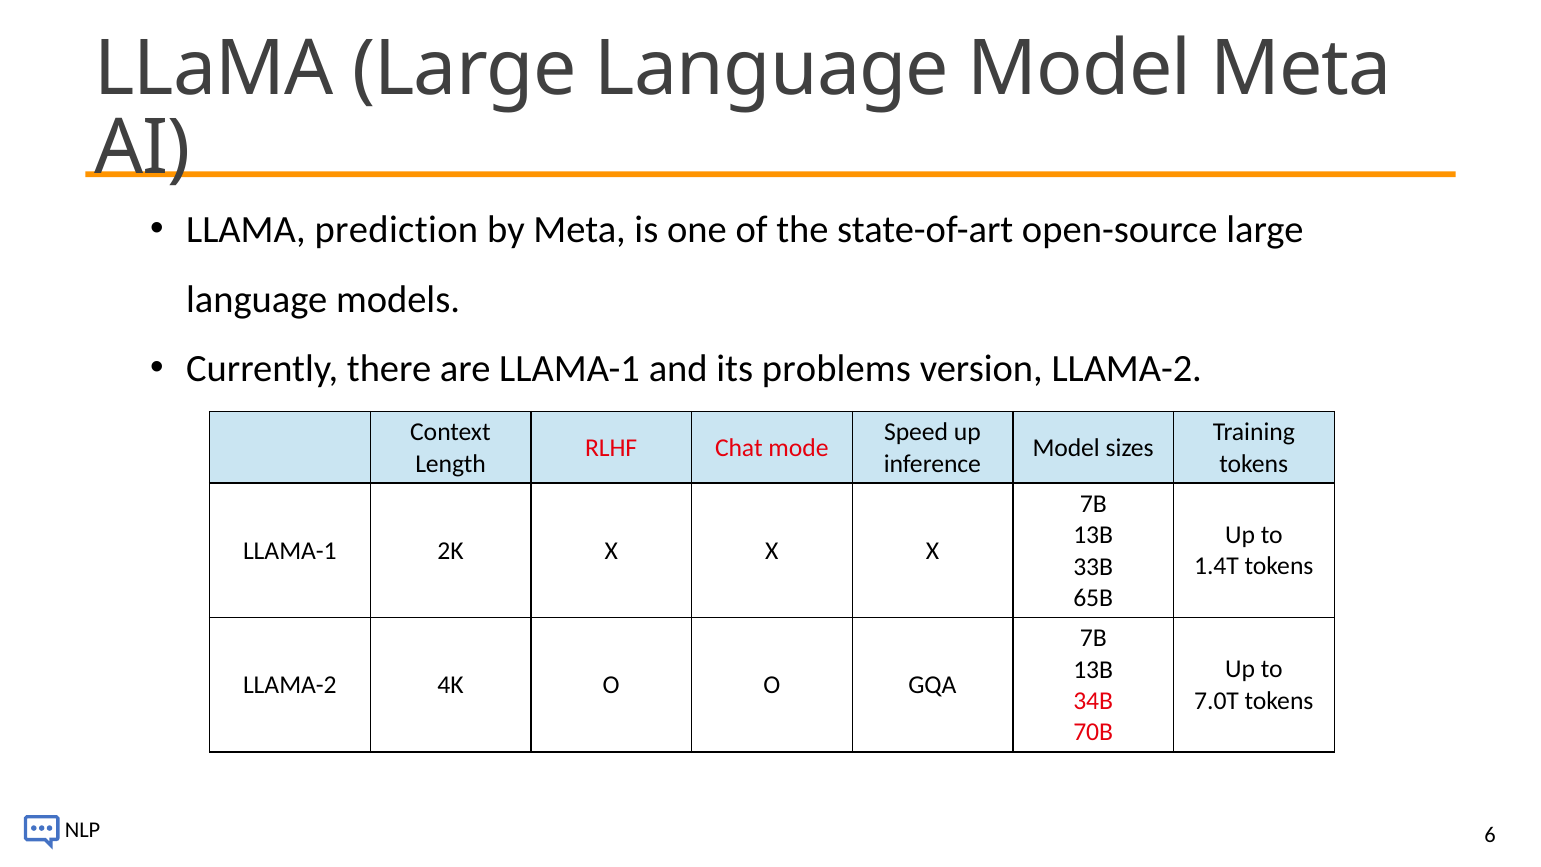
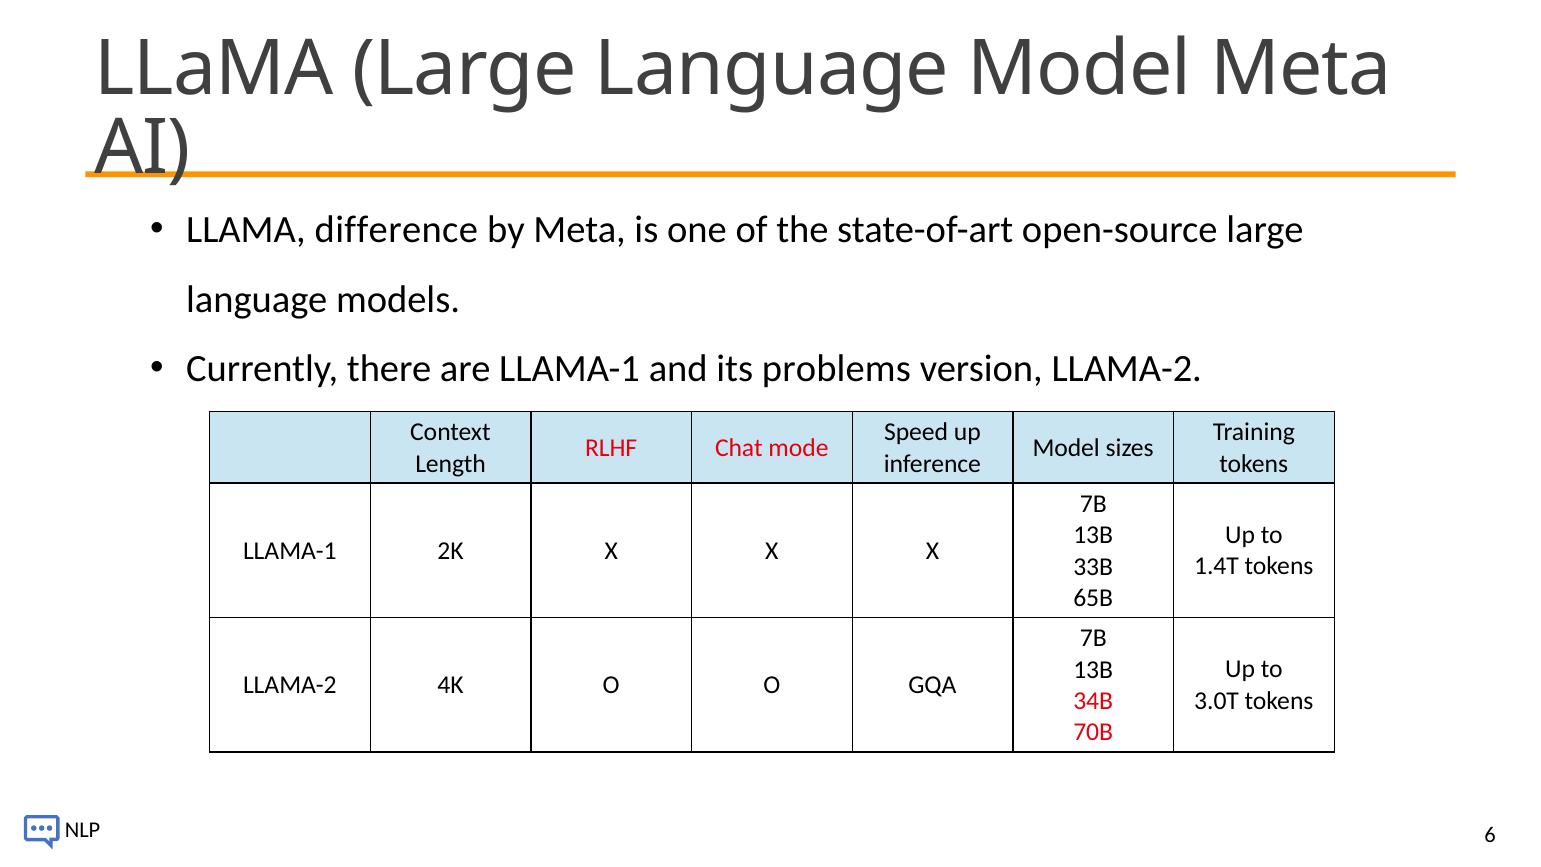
prediction: prediction -> difference
7.0T: 7.0T -> 3.0T
